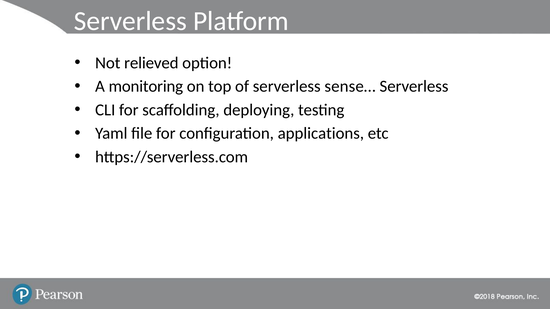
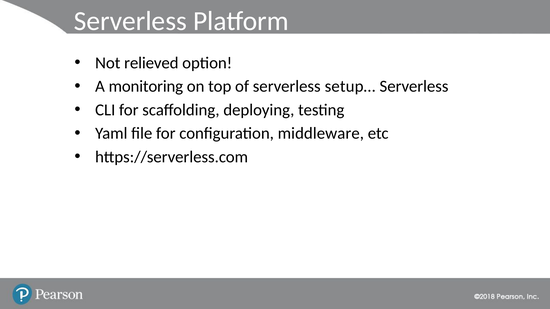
sense…: sense… -> setup…
applications: applications -> middleware
